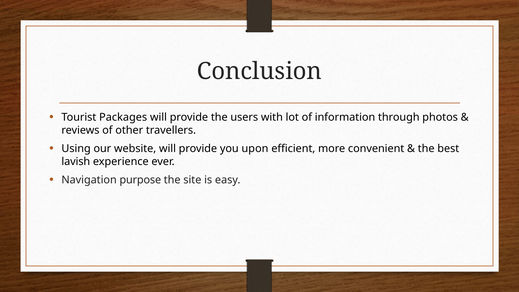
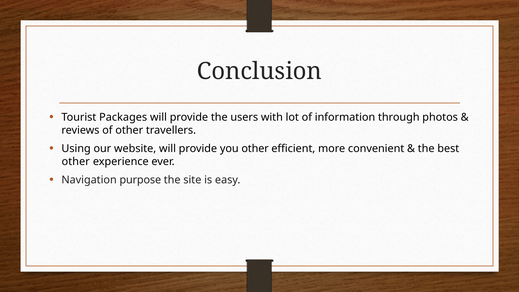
you upon: upon -> other
lavish at (76, 162): lavish -> other
